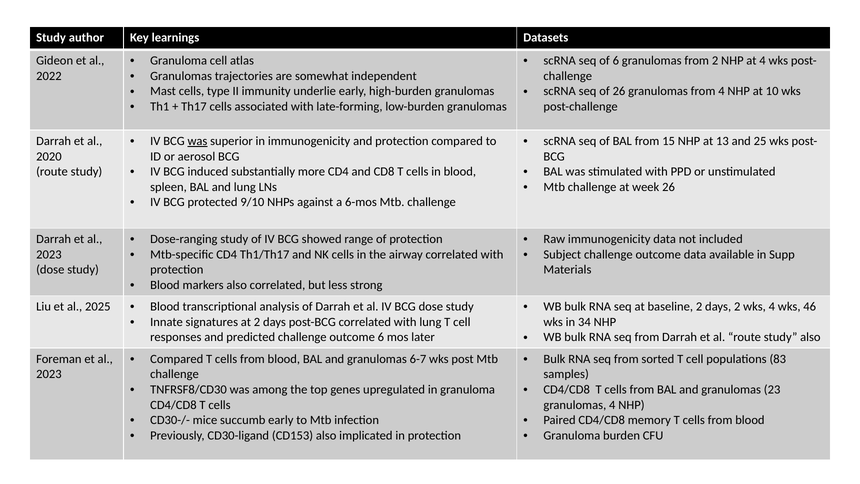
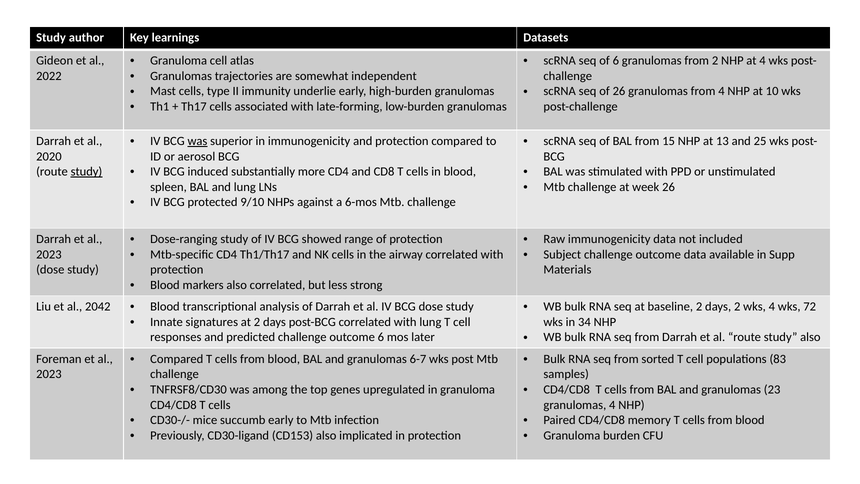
study at (86, 172) underline: none -> present
46: 46 -> 72
2025: 2025 -> 2042
